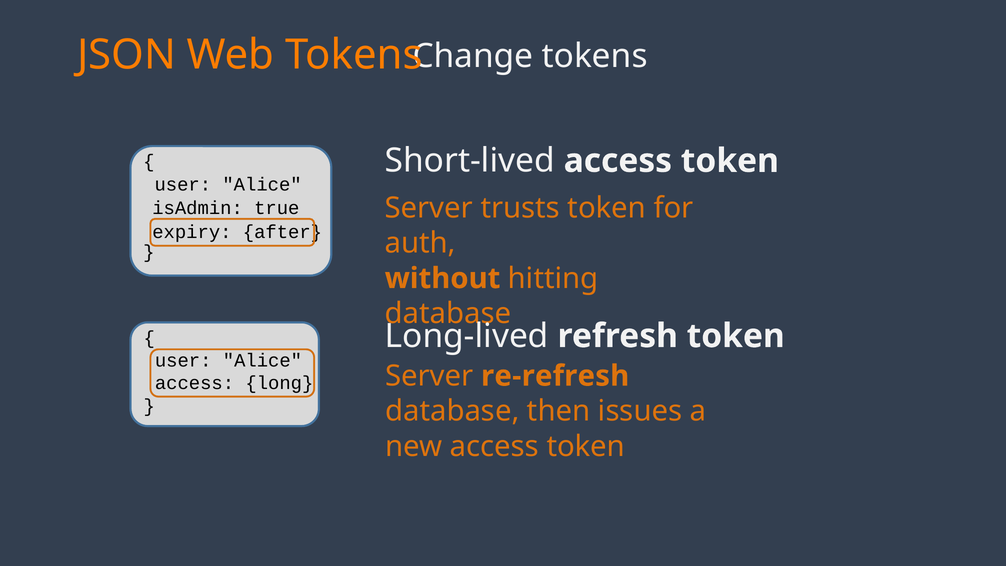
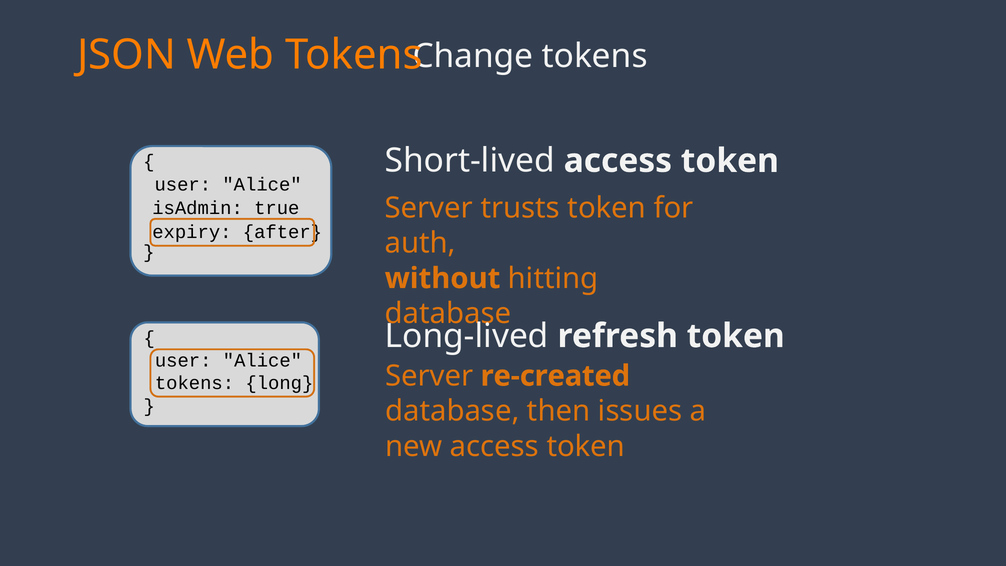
re-refresh: re-refresh -> re-created
access at (195, 383): access -> tokens
